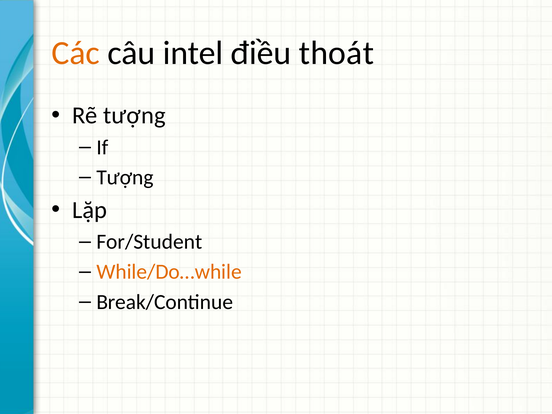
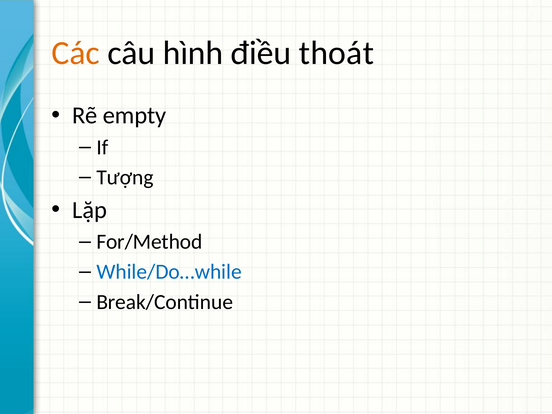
intel: intel -> hình
Rẽ tượng: tượng -> empty
For/Student: For/Student -> For/Method
While/Do…while colour: orange -> blue
